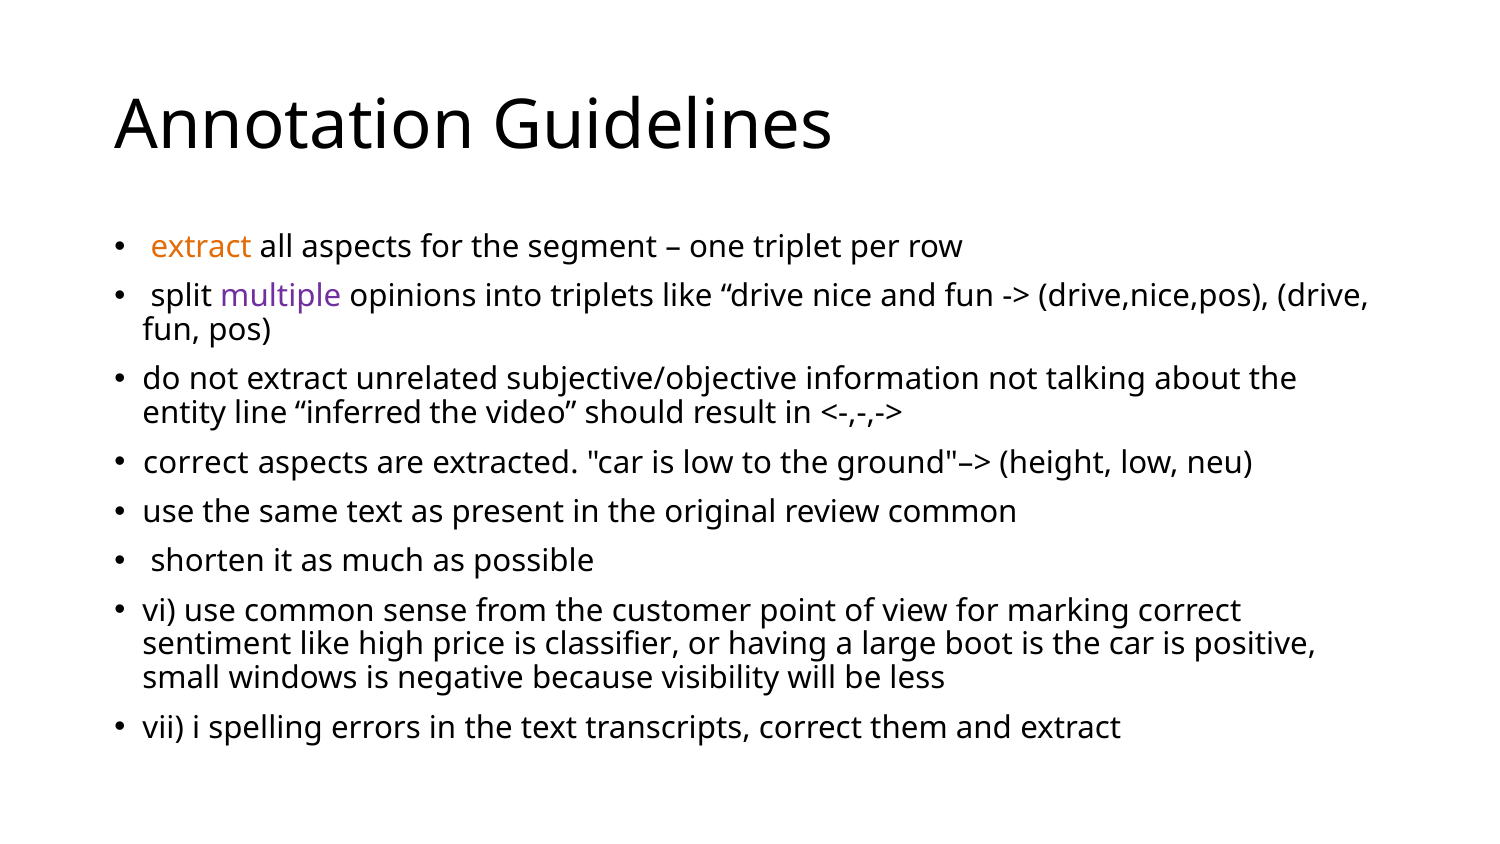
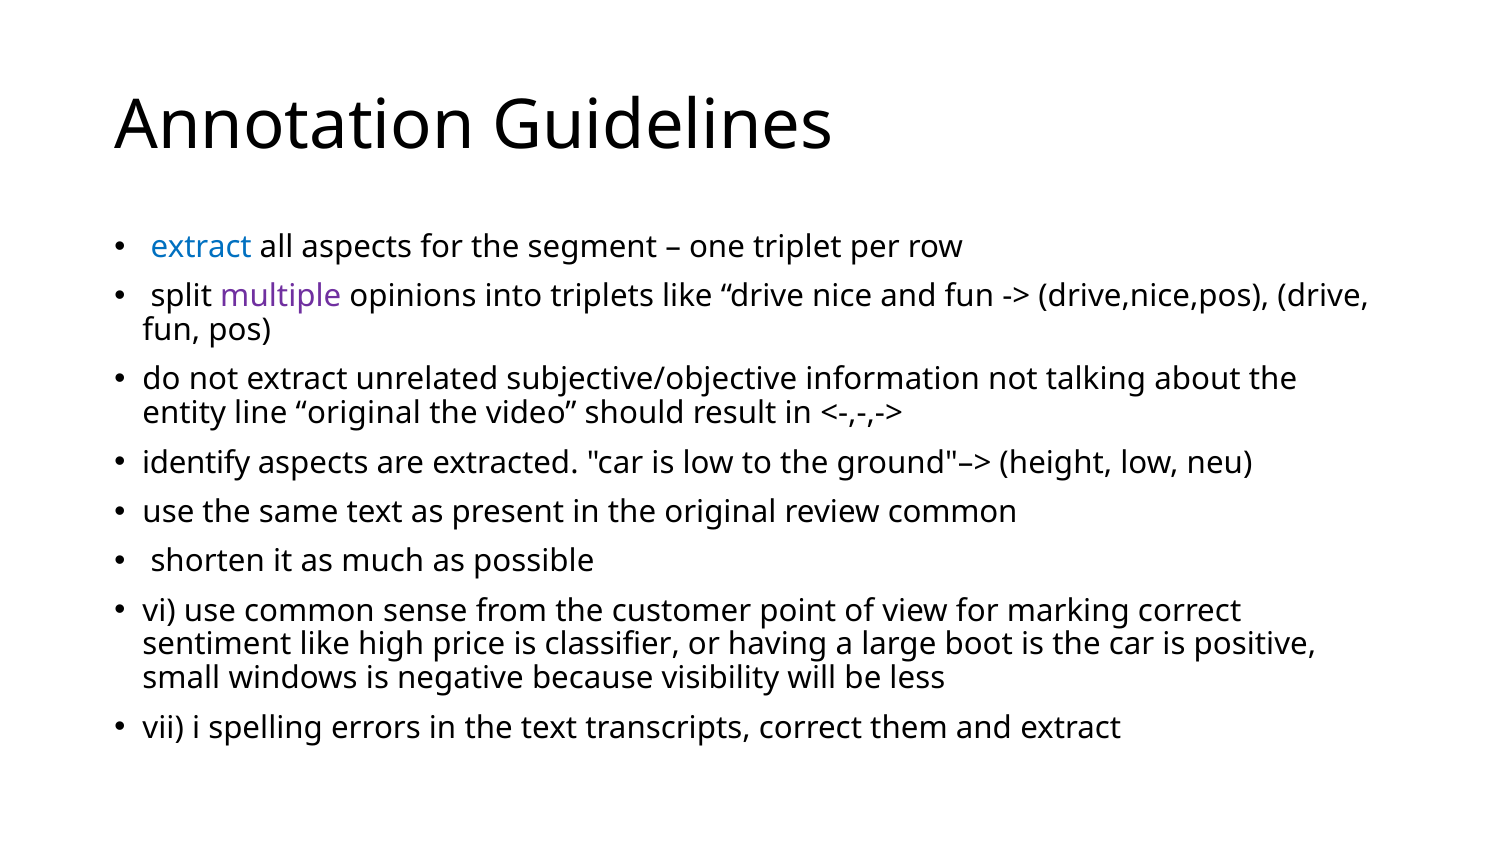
extract at (201, 247) colour: orange -> blue
line inferred: inferred -> original
correct at (196, 463): correct -> identify
